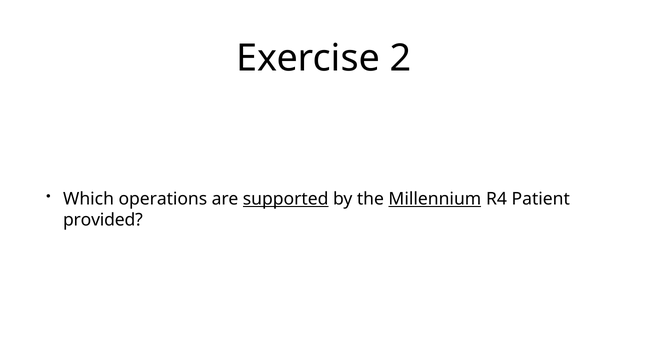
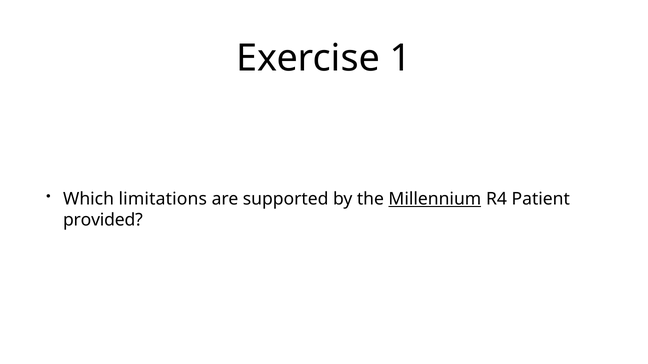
2: 2 -> 1
operations: operations -> limitations
supported underline: present -> none
